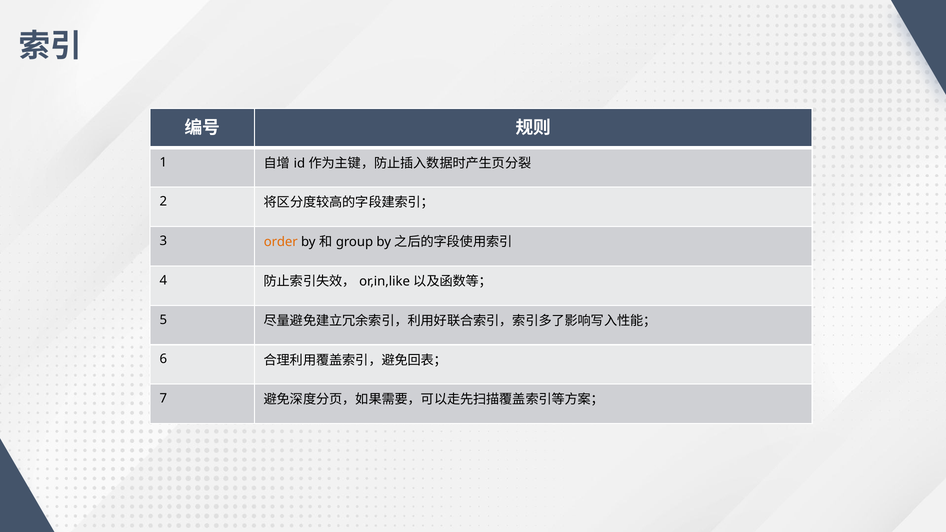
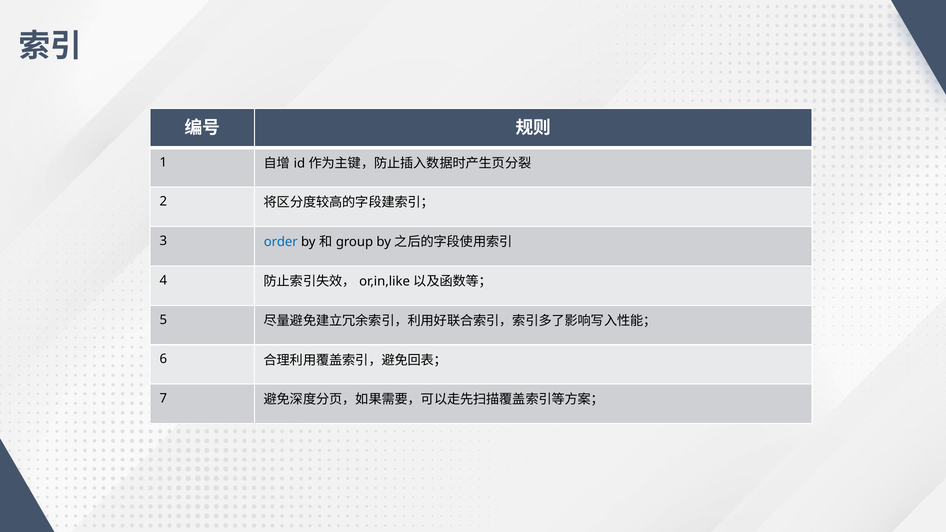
order colour: orange -> blue
